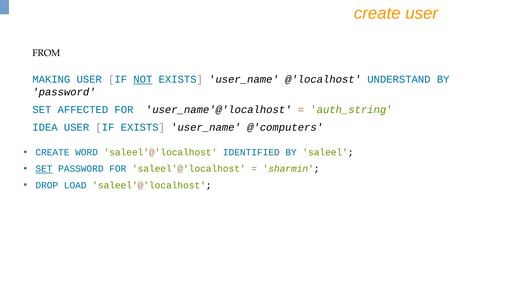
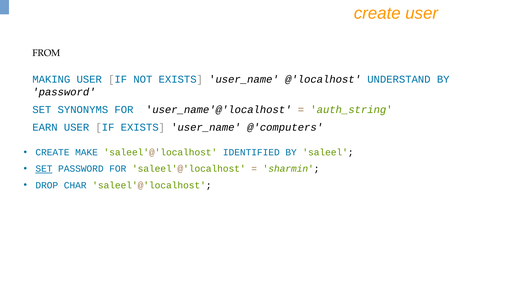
NOT underline: present -> none
AFFECTED: AFFECTED -> SYNONYMS
IDEA: IDEA -> EARN
WORD: WORD -> MAKE
LOAD: LOAD -> CHAR
